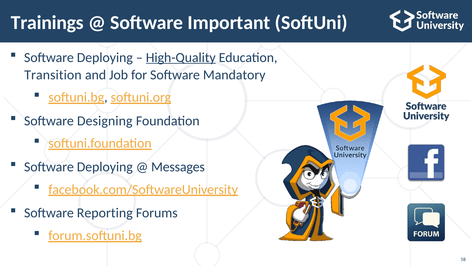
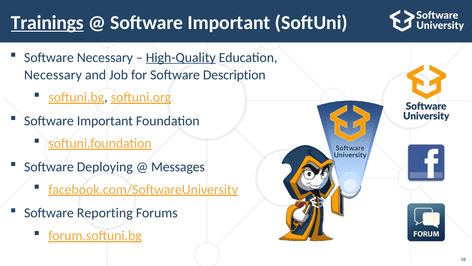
Trainings underline: none -> present
Deploying at (105, 57): Deploying -> Necessary
Transition at (53, 75): Transition -> Necessary
Mandatory: Mandatory -> Description
Designing at (105, 121): Designing -> Important
